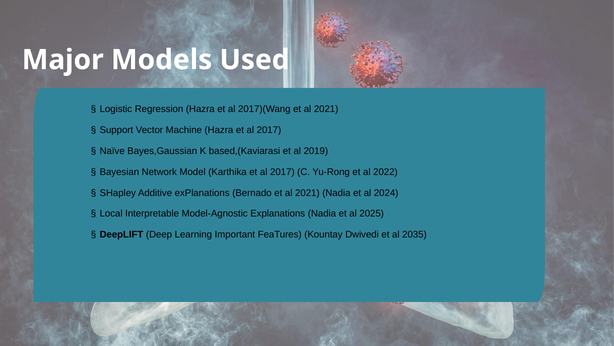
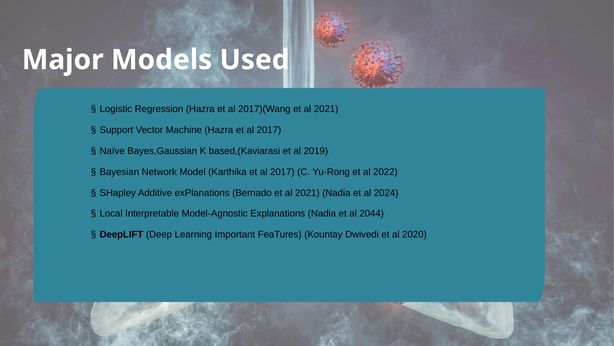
2025: 2025 -> 2044
2035: 2035 -> 2020
